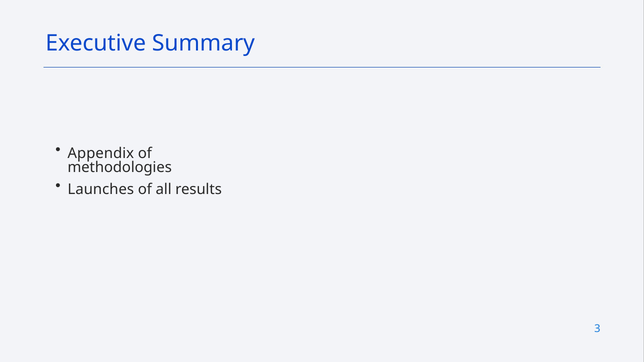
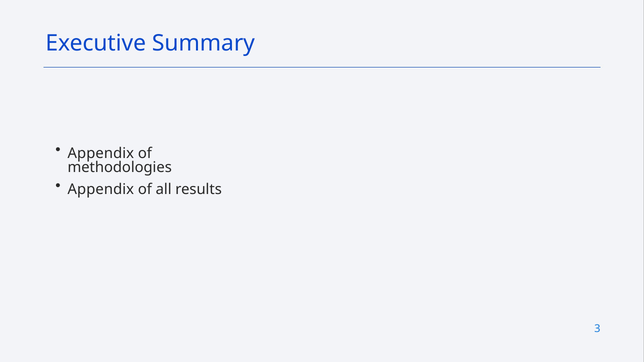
Launches at (101, 189): Launches -> Appendix
